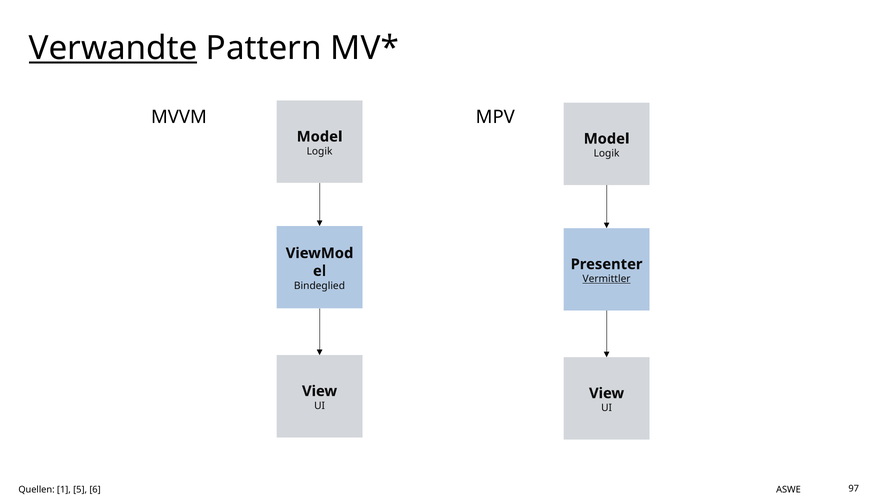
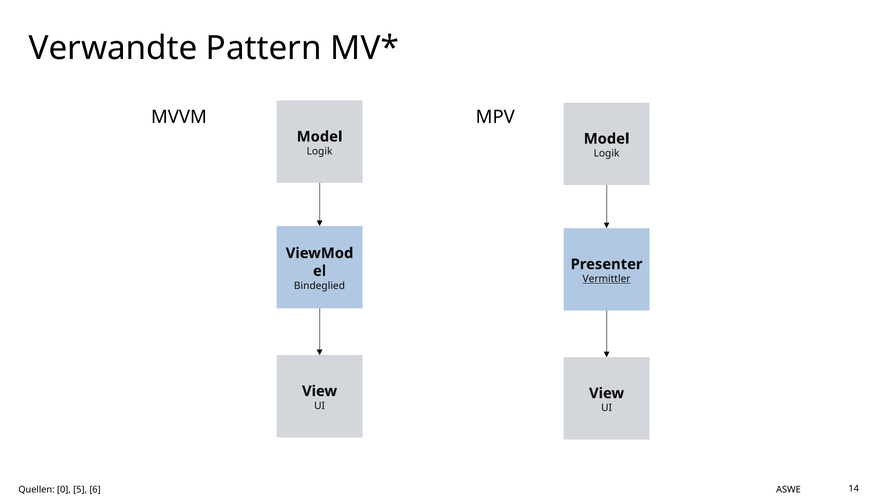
Verwandte underline: present -> none
1: 1 -> 0
97: 97 -> 14
